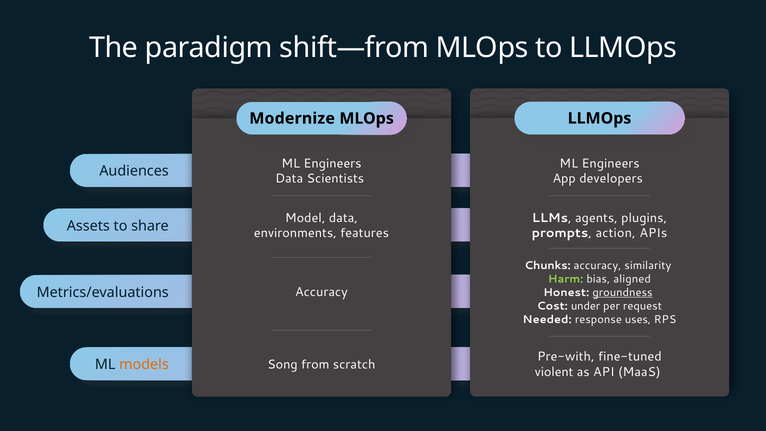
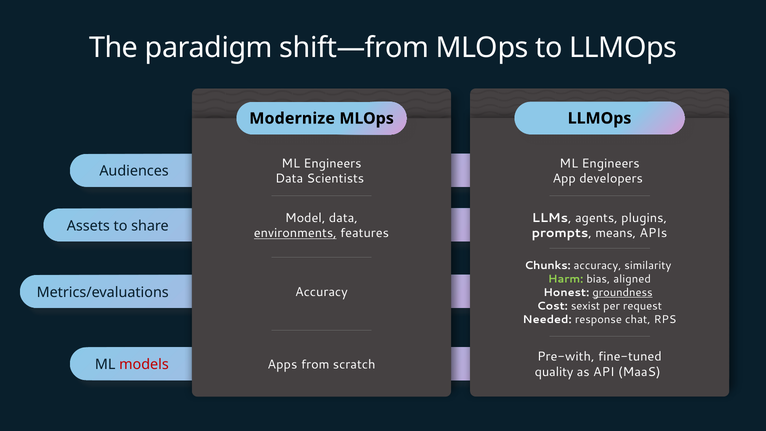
environments underline: none -> present
action: action -> means
under: under -> sexist
uses: uses -> chat
Song: Song -> Apps
models colour: orange -> red
violent: violent -> quality
